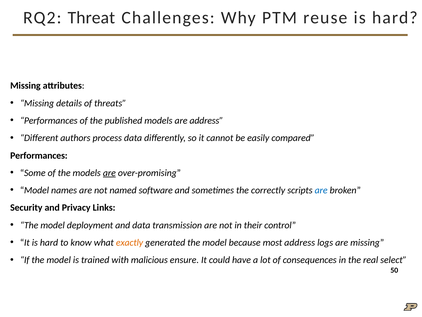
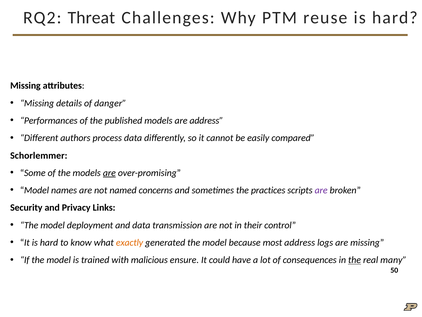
threats: threats -> danger
Performances at (39, 155): Performances -> Schorlemmer
software: software -> concerns
correctly: correctly -> practices
are at (321, 190) colour: blue -> purple
the at (355, 260) underline: none -> present
select: select -> many
